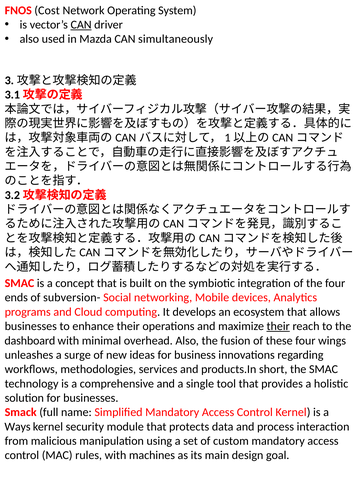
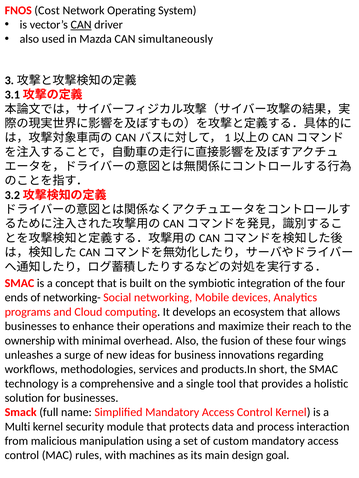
subversion-: subversion- -> networking-
their at (278, 327) underline: present -> none
dashboard: dashboard -> ownership
Ways: Ways -> Multi
